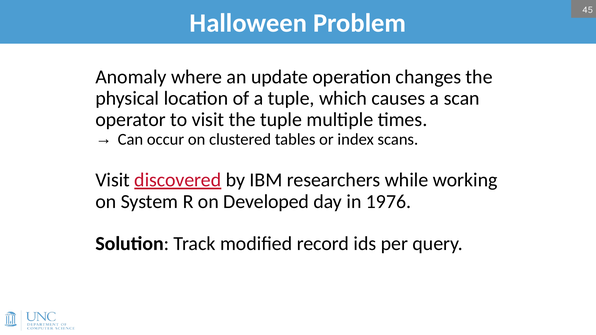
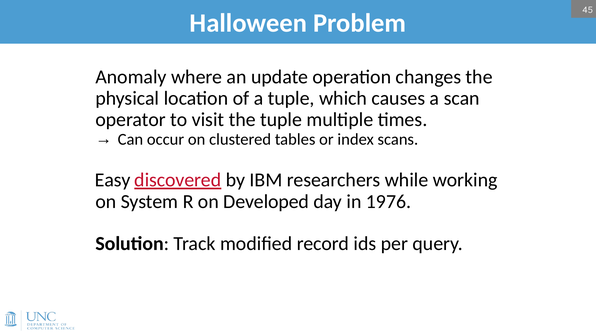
Visit at (113, 180): Visit -> Easy
